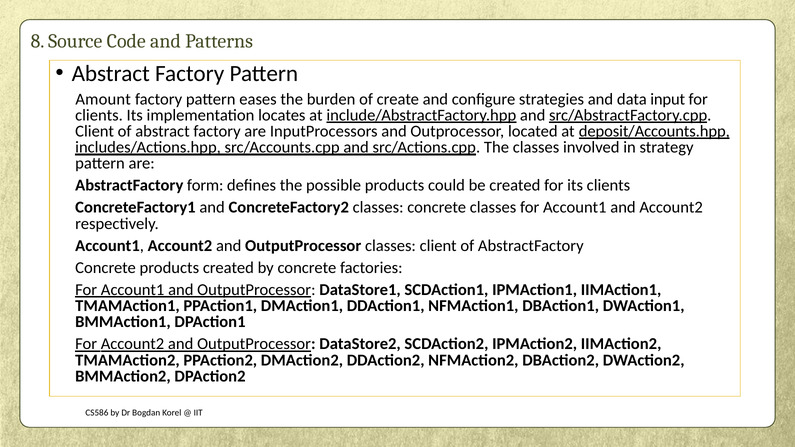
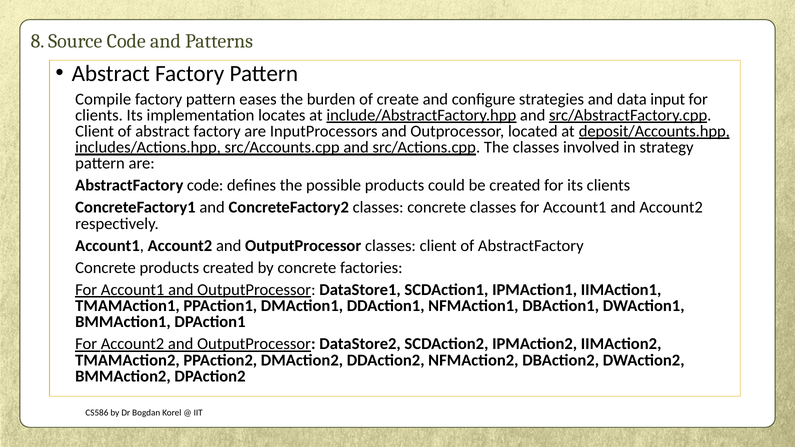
Amount: Amount -> Compile
AbstractFactory form: form -> code
